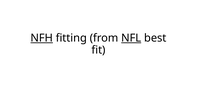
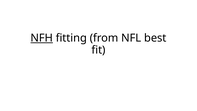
NFL underline: present -> none
